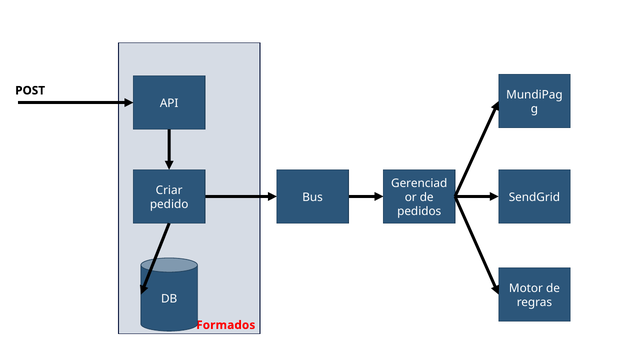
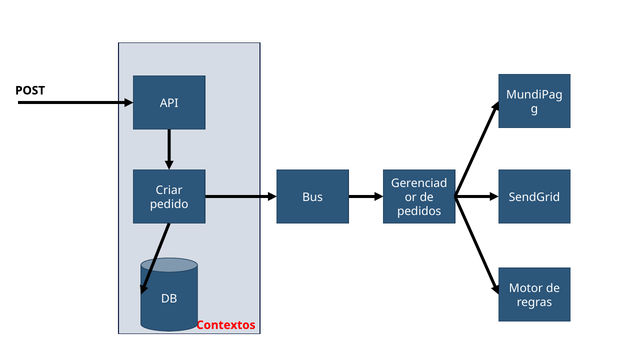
Formados: Formados -> Contextos
